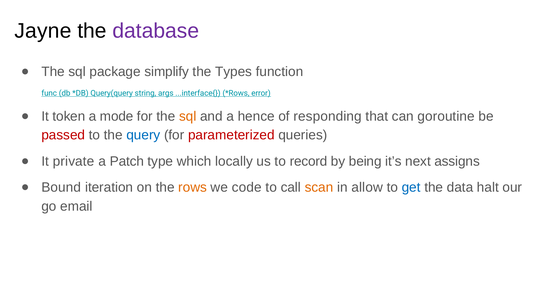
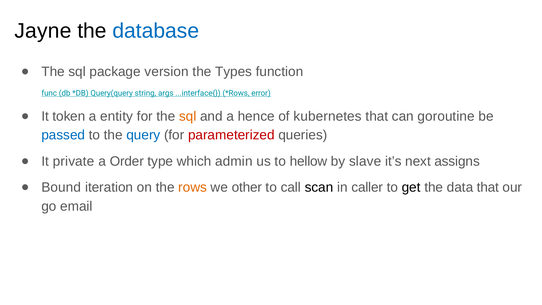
database colour: purple -> blue
simplify: simplify -> version
mode: mode -> entity
responding: responding -> kubernetes
passed colour: red -> blue
Patch: Patch -> Order
locally: locally -> admin
record: record -> hellow
being: being -> slave
code: code -> other
scan colour: orange -> black
allow: allow -> caller
get colour: blue -> black
data halt: halt -> that
